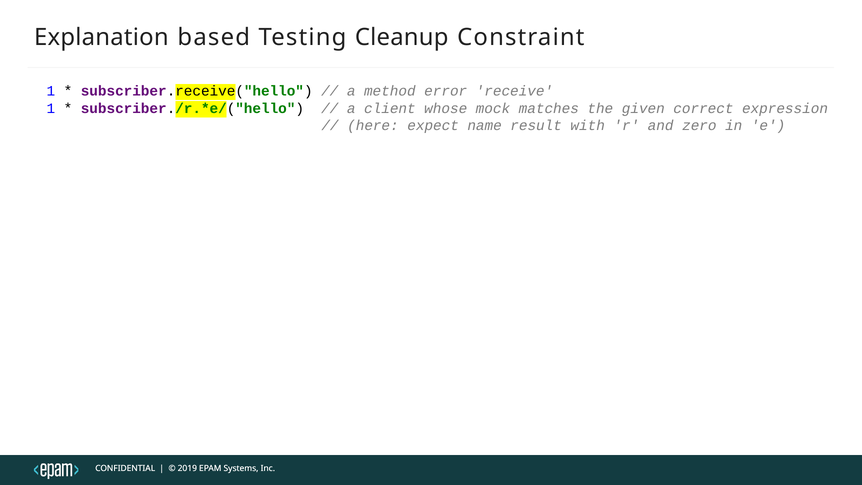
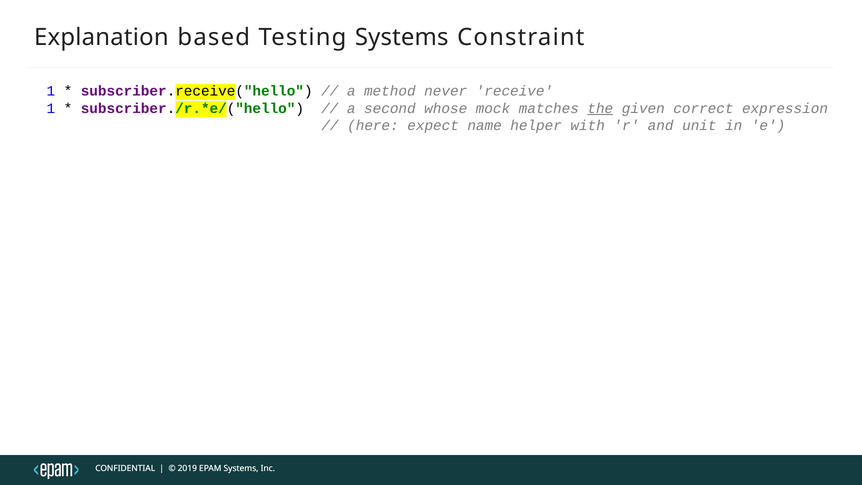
Testing Cleanup: Cleanup -> Systems
error: error -> never
client: client -> second
the underline: none -> present
result: result -> helper
zero: zero -> unit
